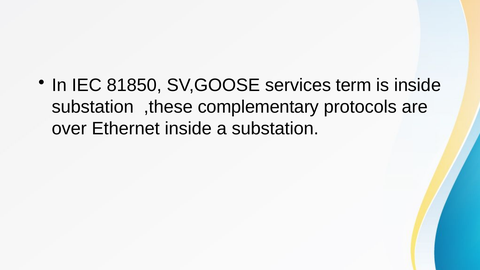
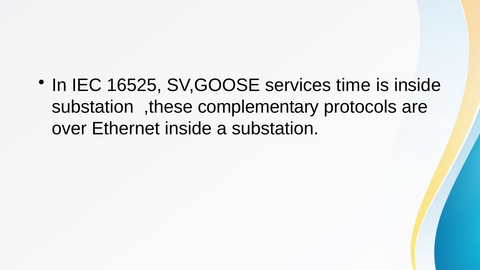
81850: 81850 -> 16525
term: term -> time
